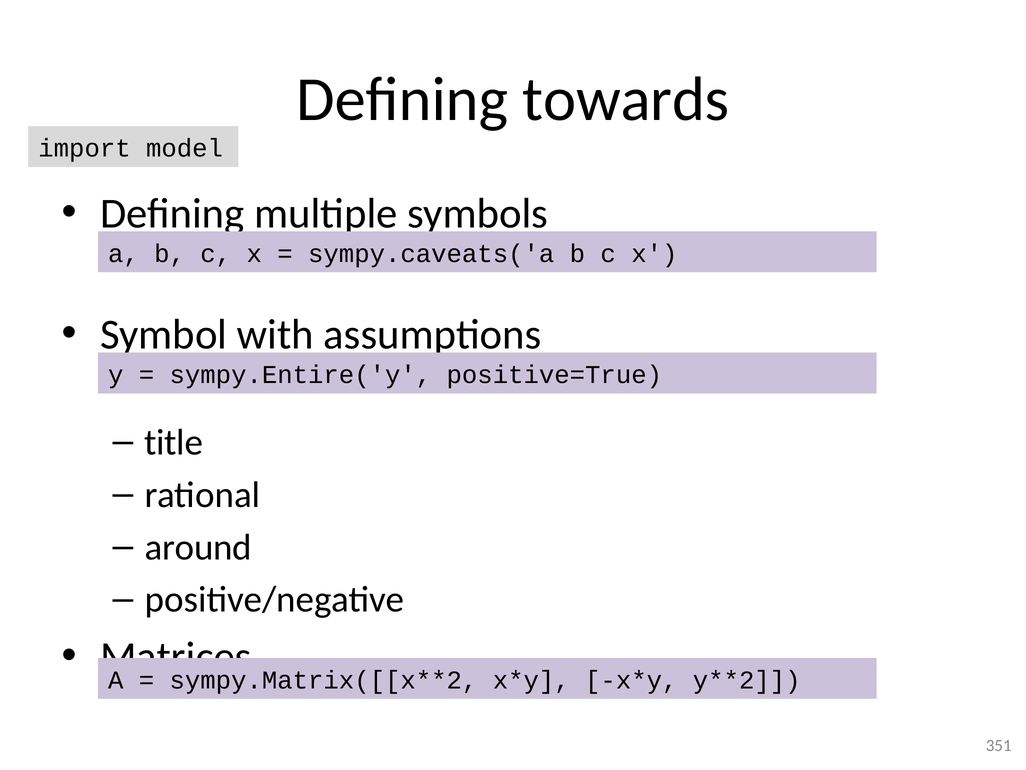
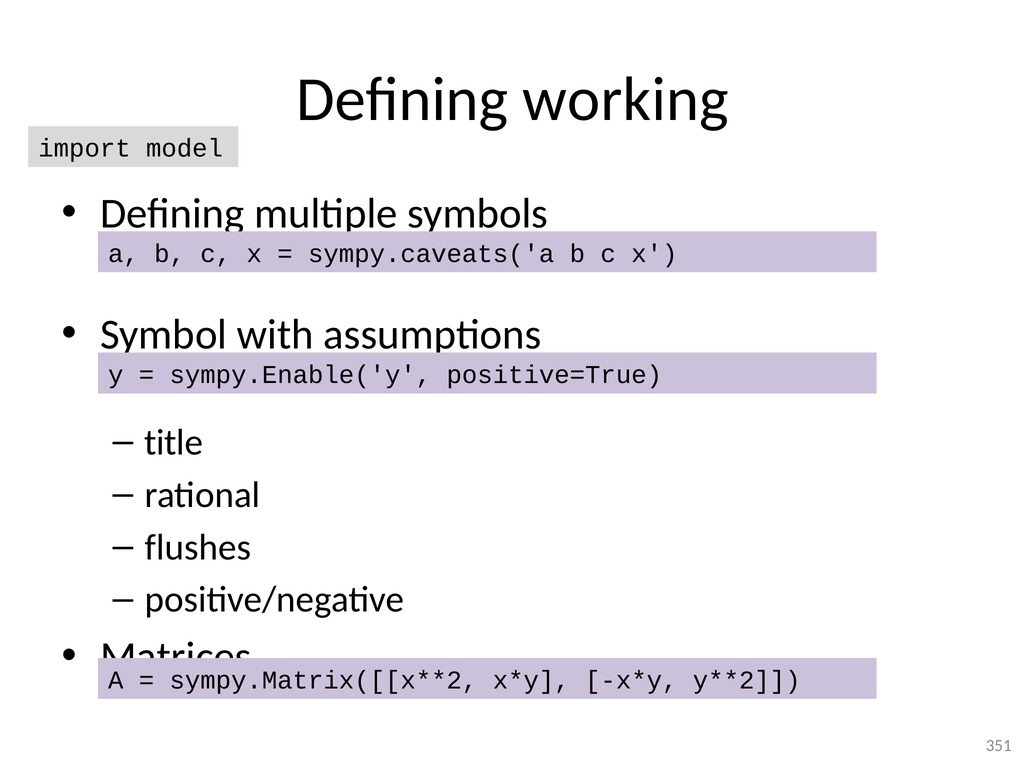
towards: towards -> working
sympy.Entire('y: sympy.Entire('y -> sympy.Enable('y
around: around -> flushes
